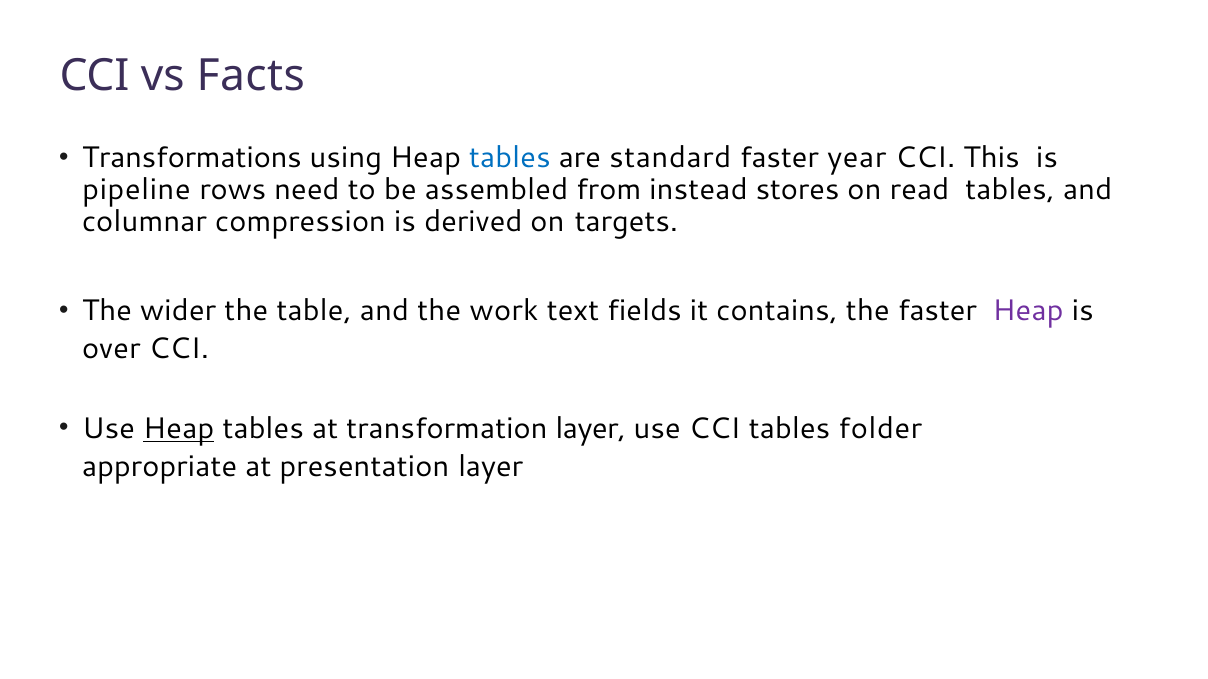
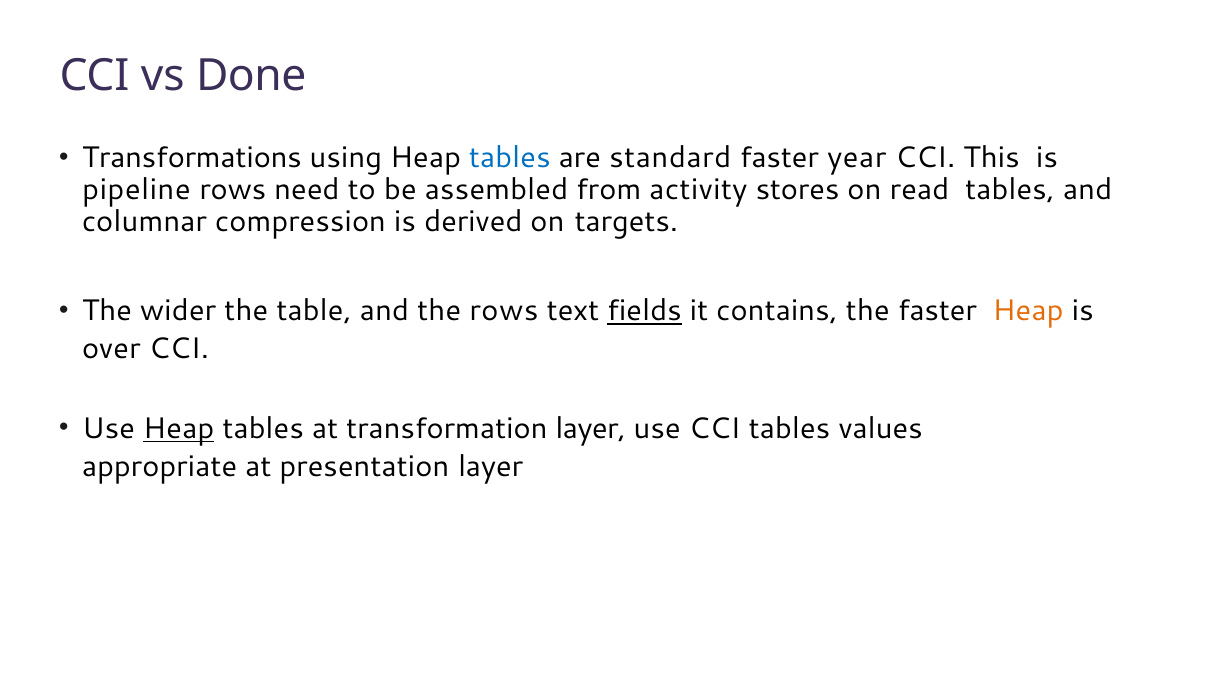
Facts: Facts -> Done
instead: instead -> activity
the work: work -> rows
fields underline: none -> present
Heap at (1028, 311) colour: purple -> orange
folder: folder -> values
